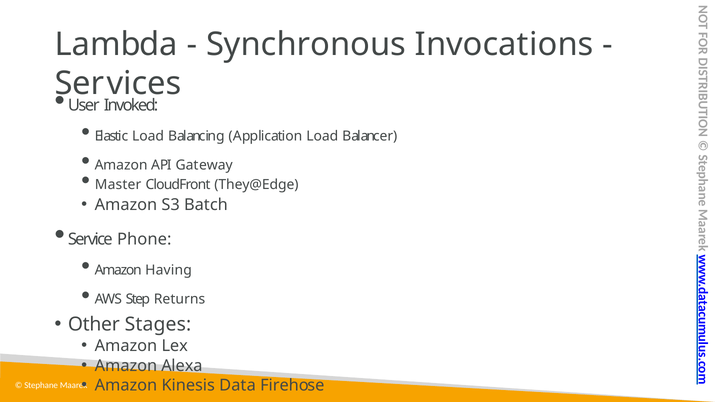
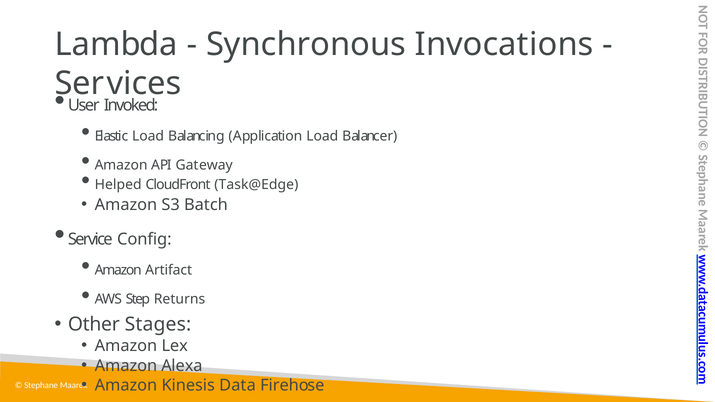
Master: Master -> Helped
They@Edge: They@Edge -> Task@Edge
Phone: Phone -> Config
Having: Having -> Artifact
